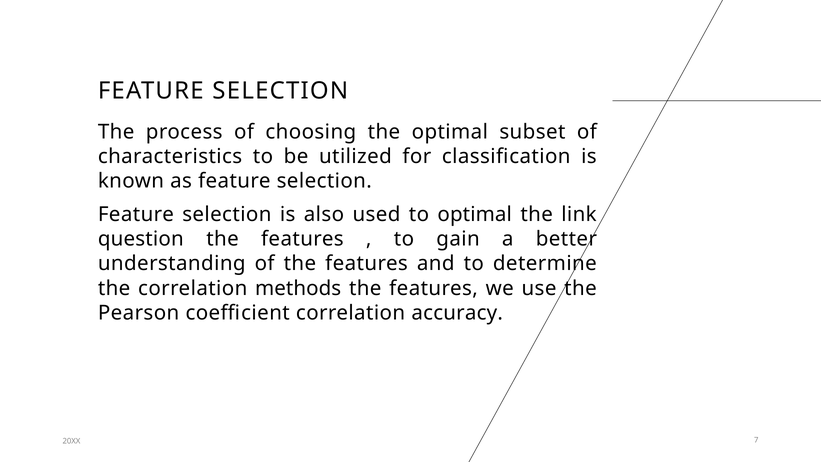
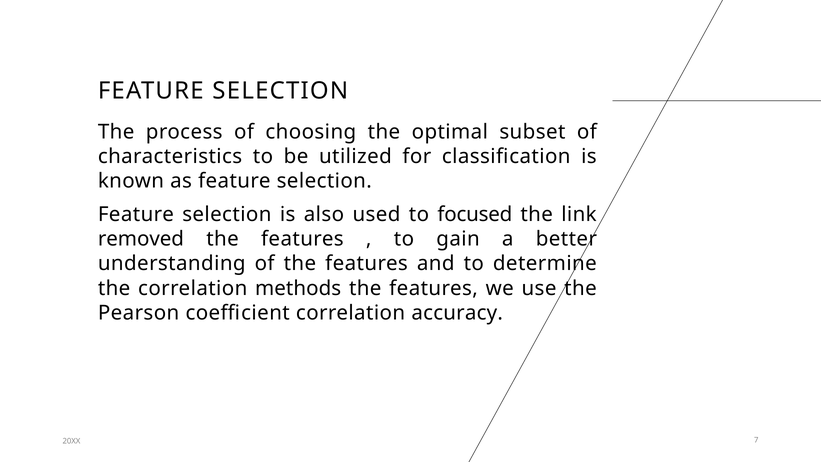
to optimal: optimal -> focused
question: question -> removed
